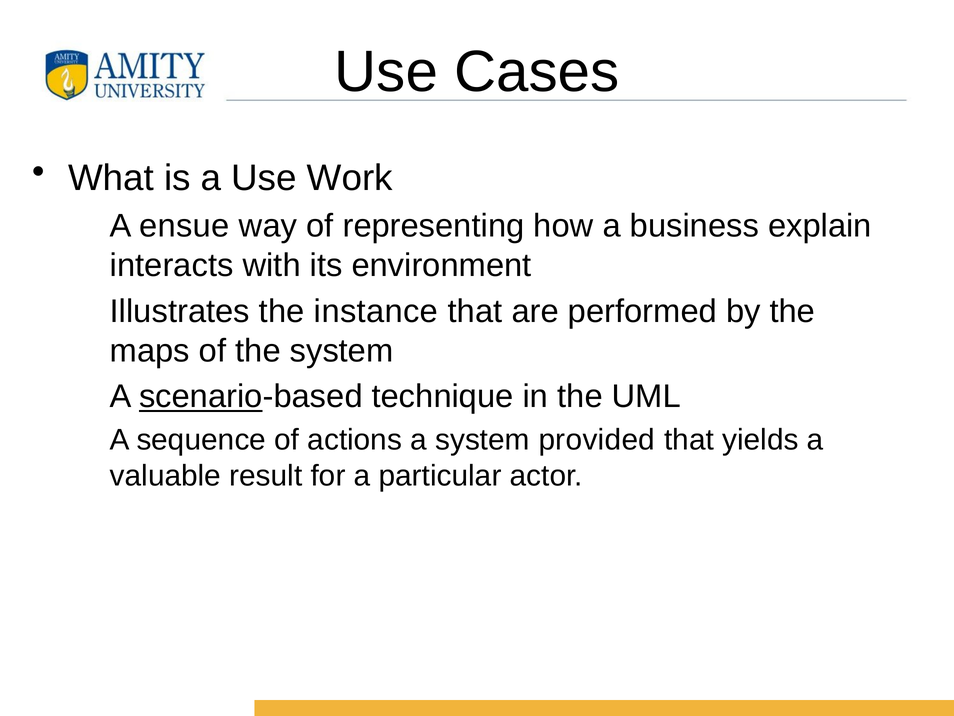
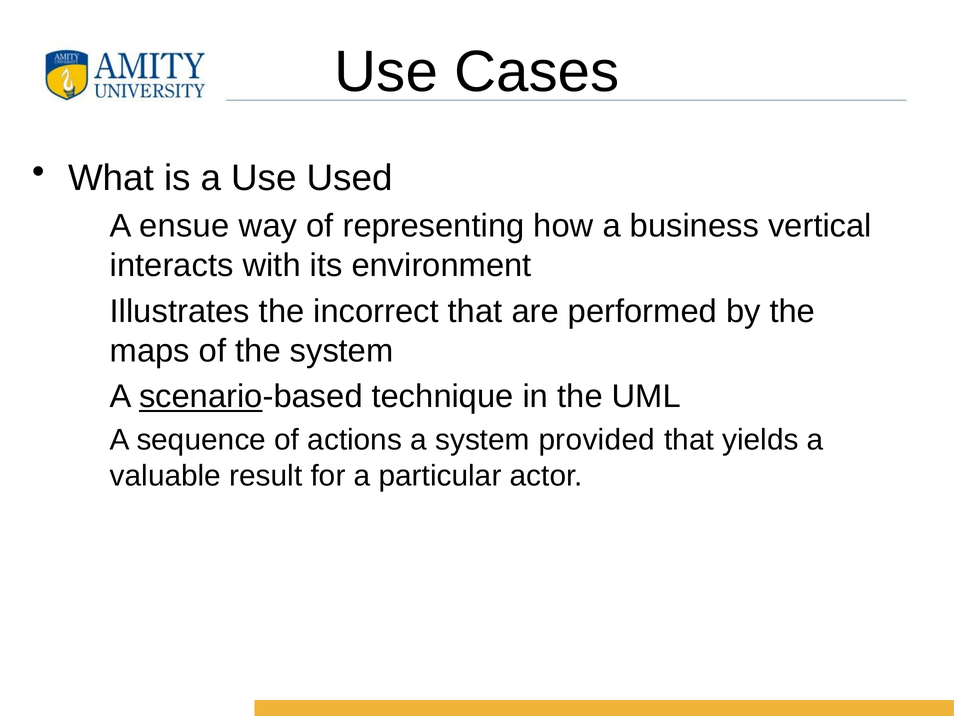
Work: Work -> Used
explain: explain -> vertical
instance: instance -> incorrect
